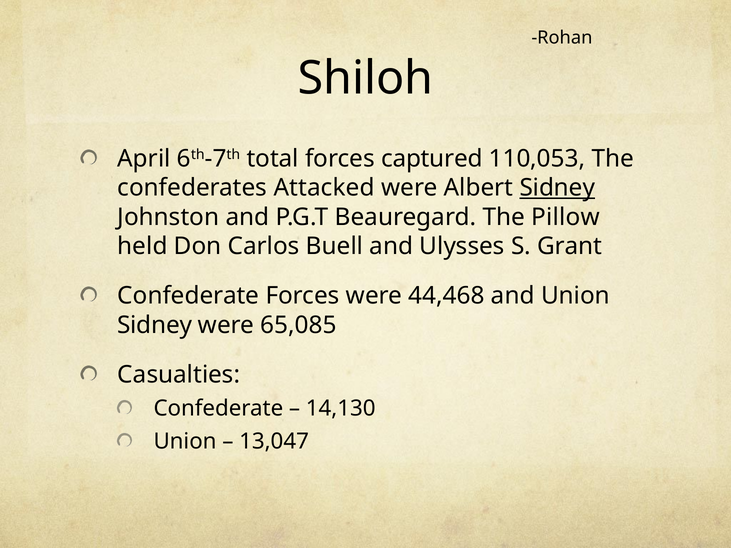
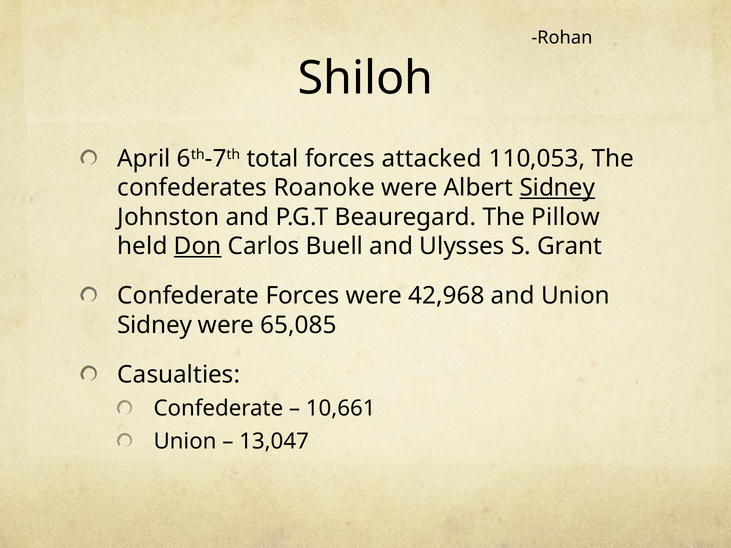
captured: captured -> attacked
Attacked: Attacked -> Roanoke
Don underline: none -> present
44,468: 44,468 -> 42,968
14,130: 14,130 -> 10,661
